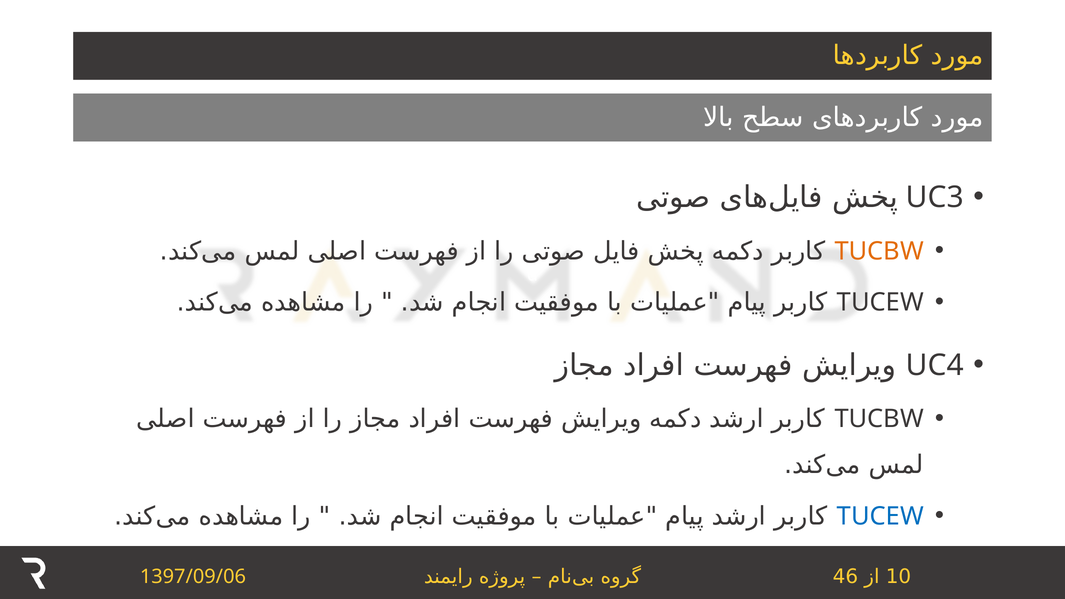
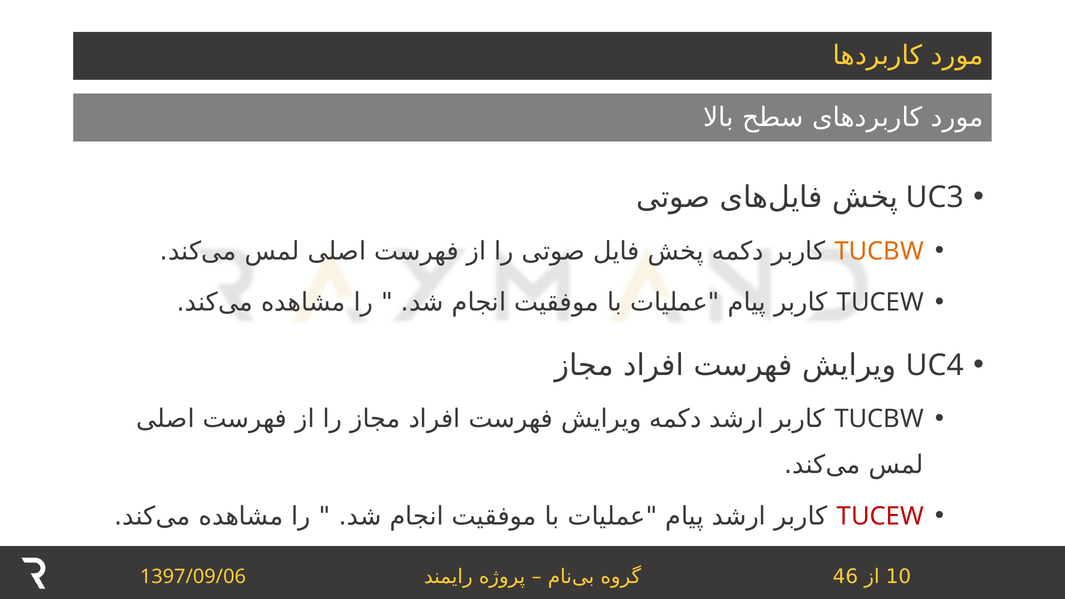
TUCEW at (880, 516) colour: blue -> red
